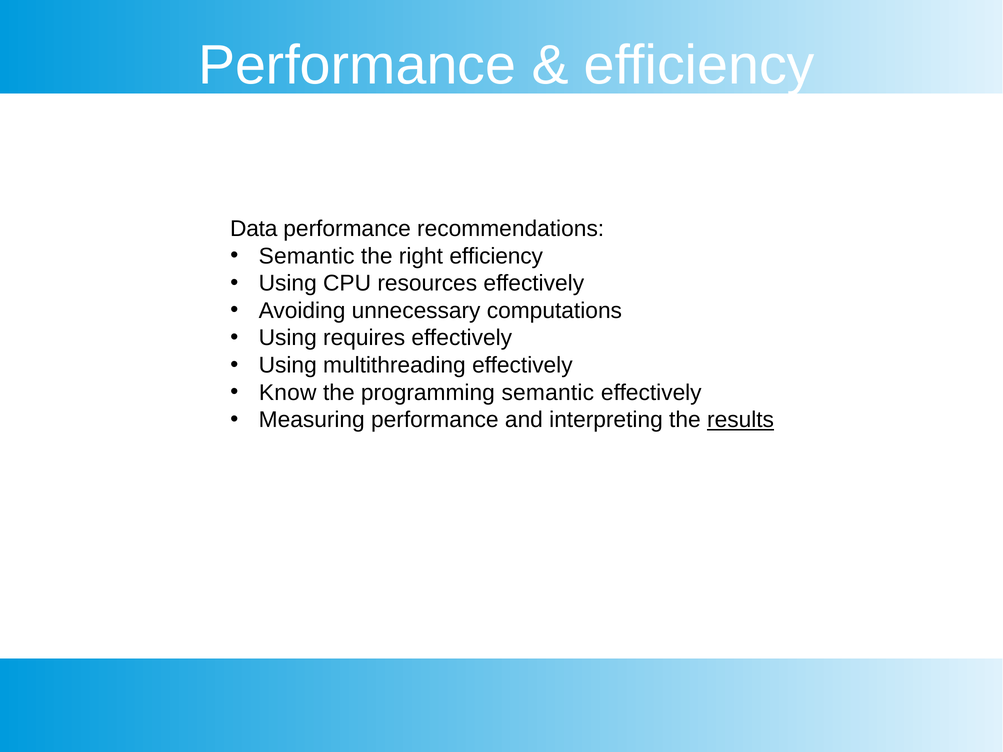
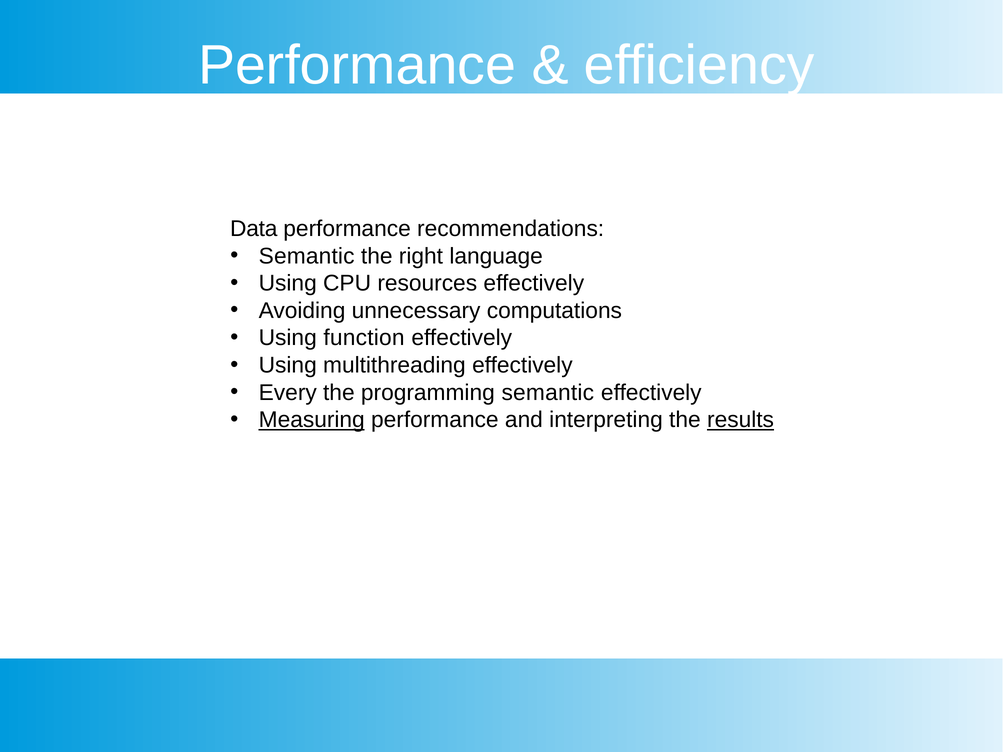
right efficiency: efficiency -> language
requires: requires -> function
Know: Know -> Every
Measuring underline: none -> present
